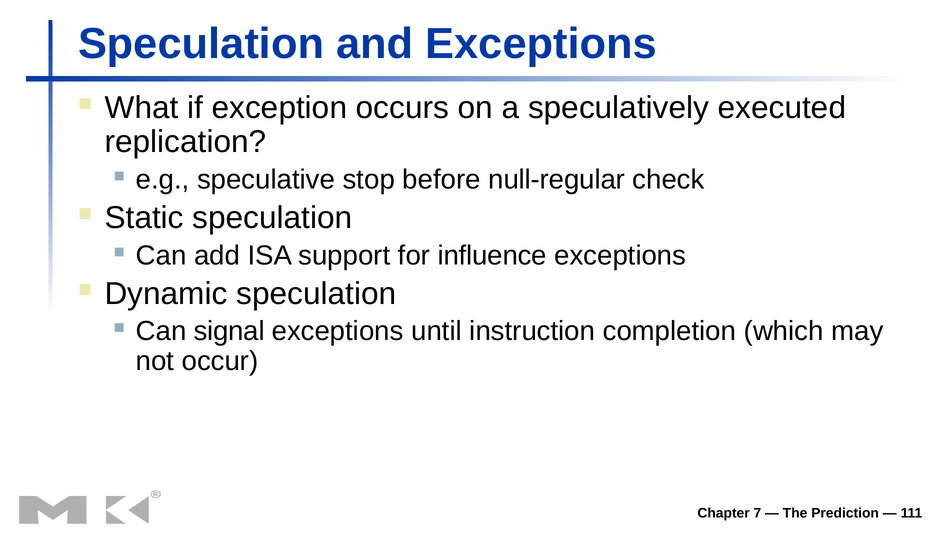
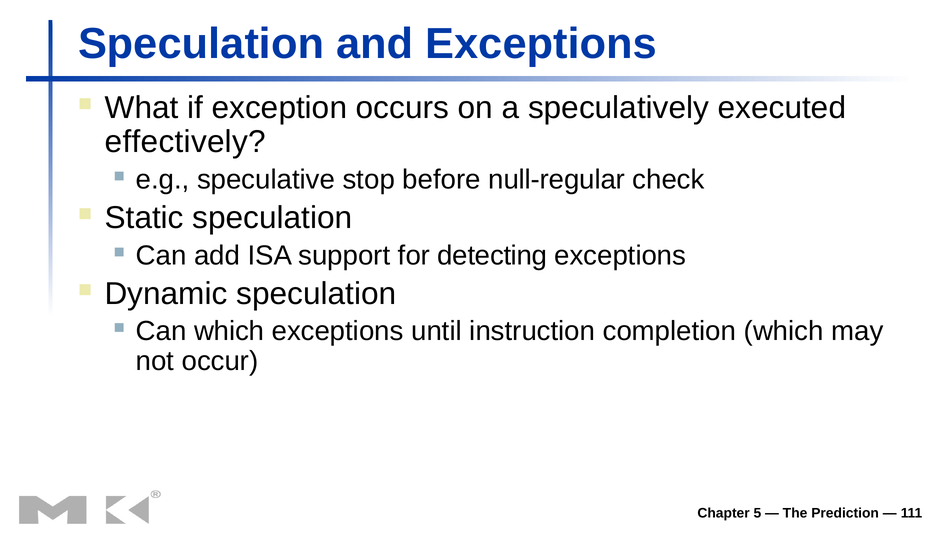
replication: replication -> effectively
influence: influence -> detecting
Can signal: signal -> which
7: 7 -> 5
